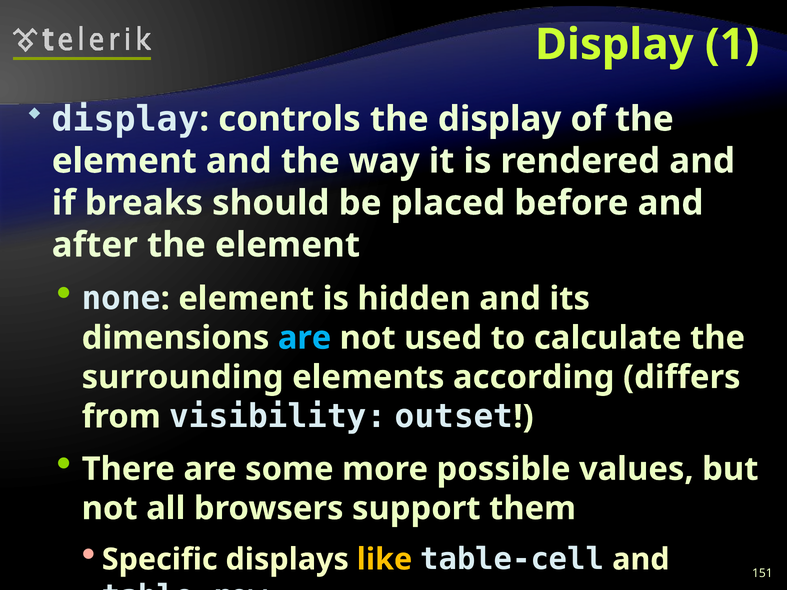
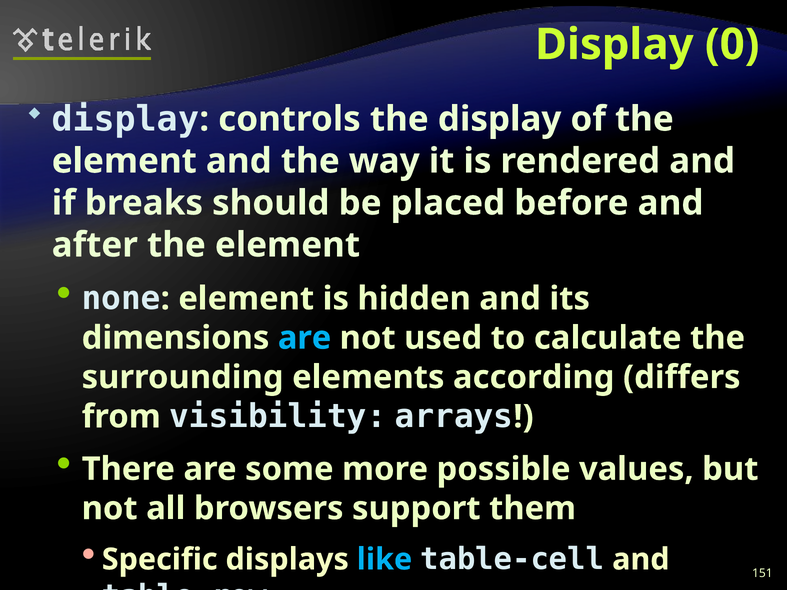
1: 1 -> 0
outset: outset -> arrays
like colour: yellow -> light blue
